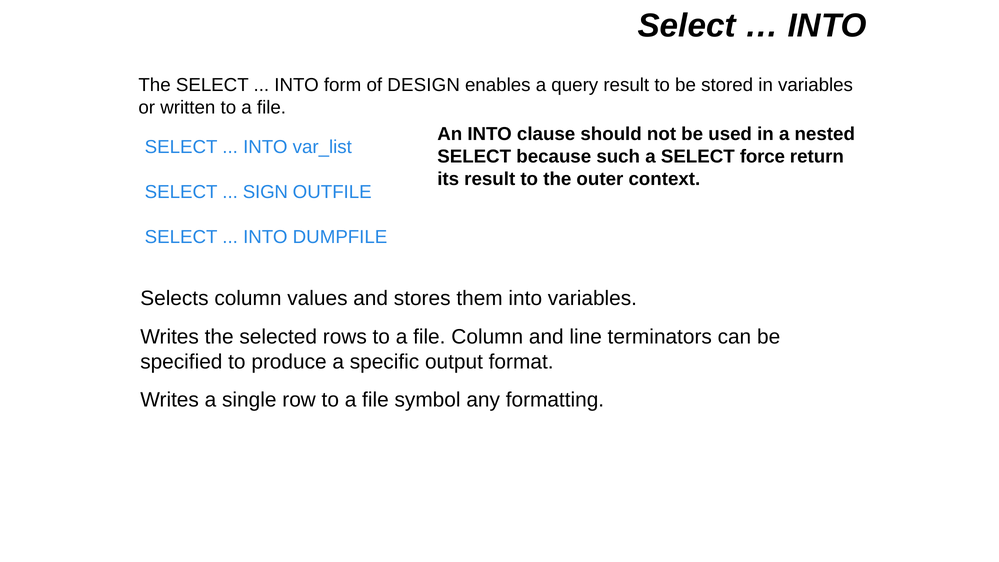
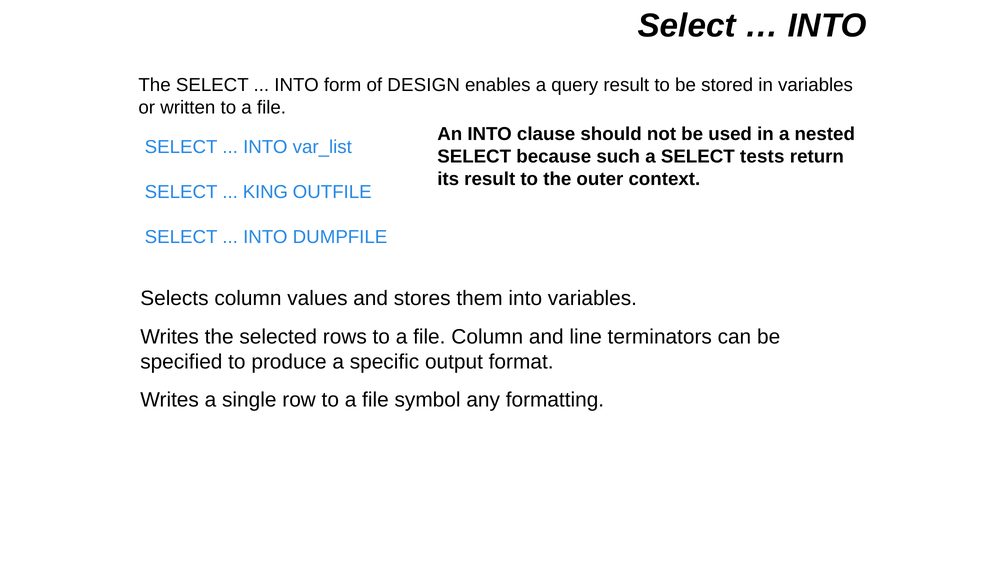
force: force -> tests
SIGN: SIGN -> KING
